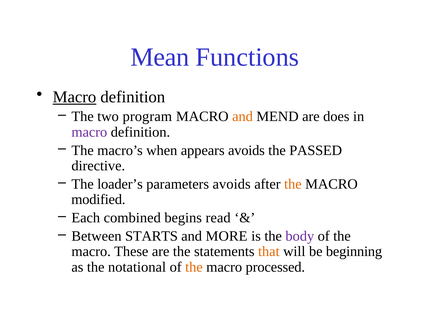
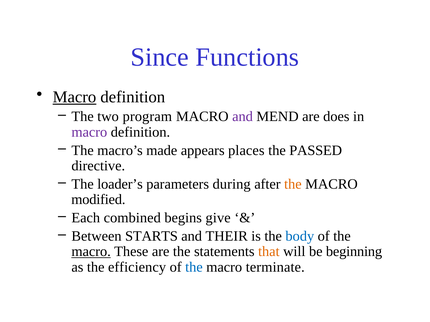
Mean: Mean -> Since
and at (243, 117) colour: orange -> purple
when: when -> made
appears avoids: avoids -> places
parameters avoids: avoids -> during
read: read -> give
MORE: MORE -> THEIR
body colour: purple -> blue
macro at (91, 252) underline: none -> present
notational: notational -> efficiency
the at (194, 267) colour: orange -> blue
processed: processed -> terminate
